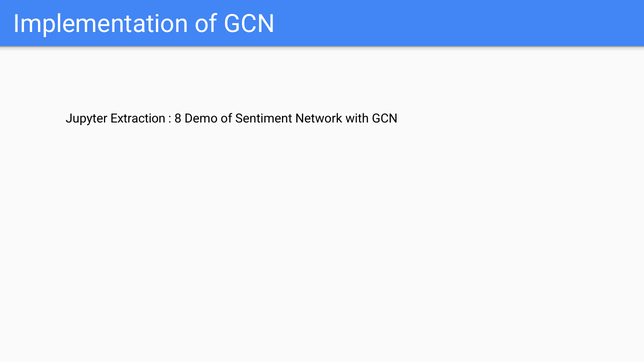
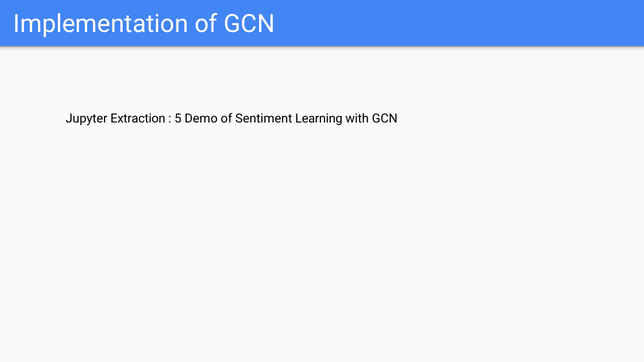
8: 8 -> 5
Network: Network -> Learning
